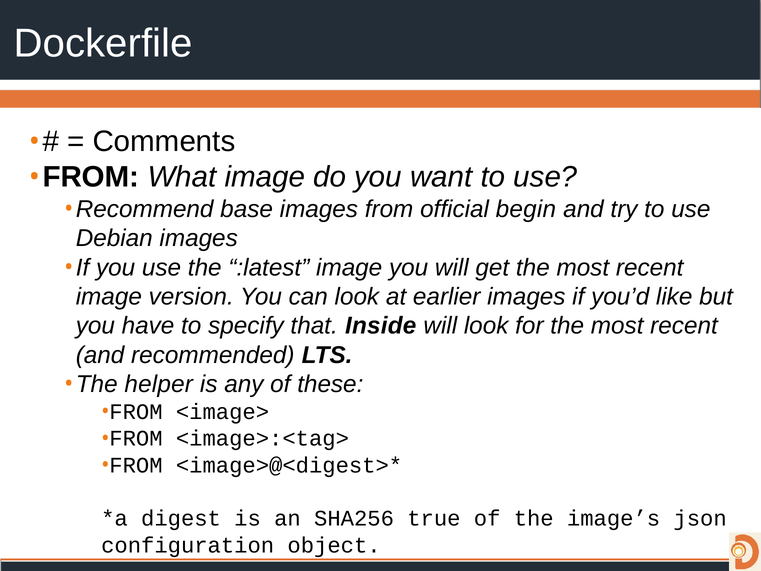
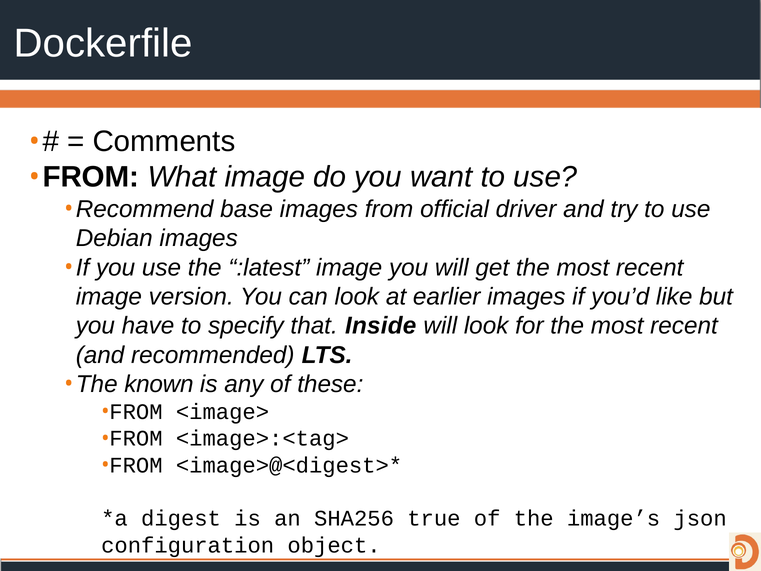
begin: begin -> driver
helper: helper -> known
